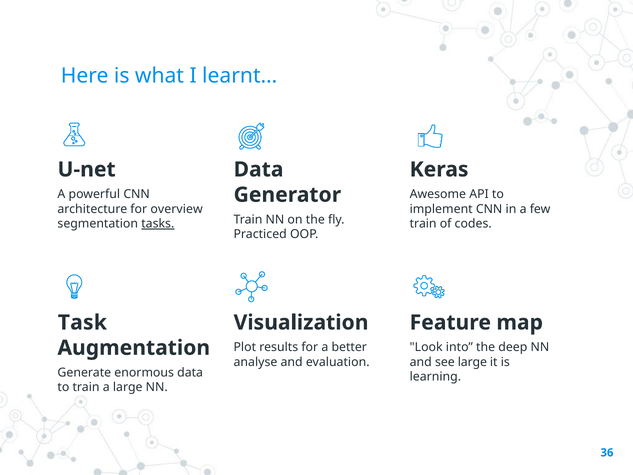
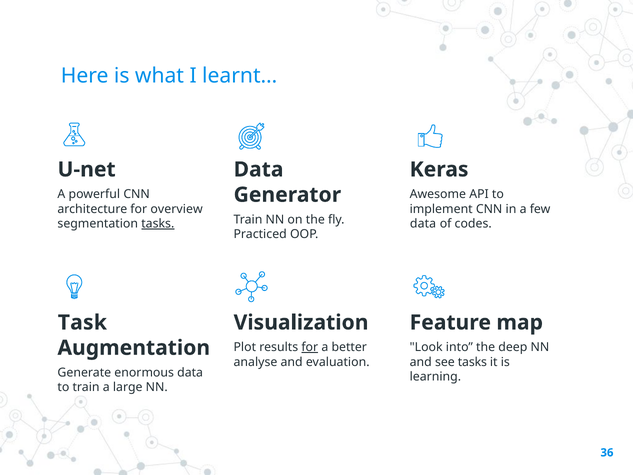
train at (423, 224): train -> data
for at (310, 347) underline: none -> present
see large: large -> tasks
